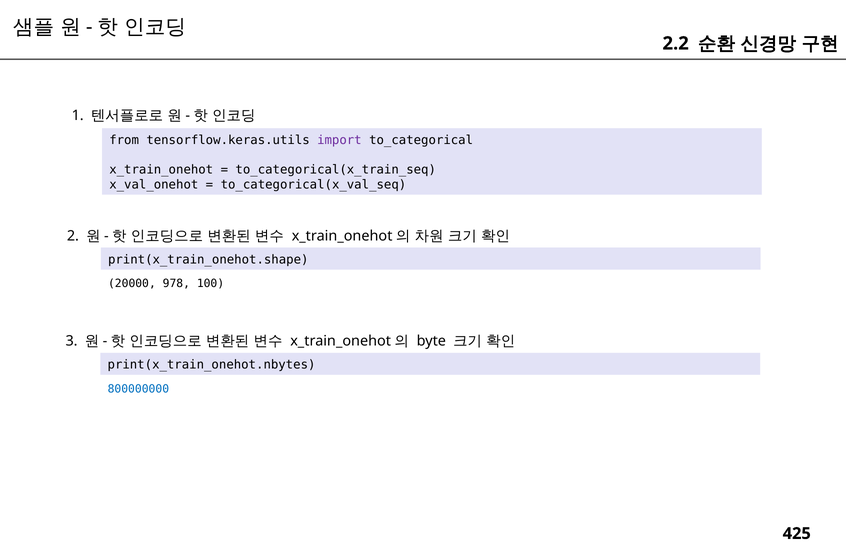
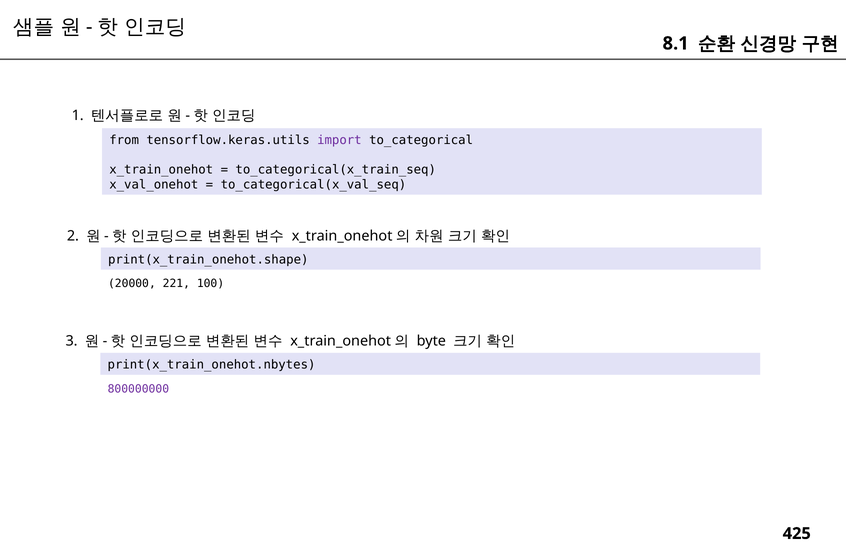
2.2: 2.2 -> 8.1
978: 978 -> 221
800000000 colour: blue -> purple
